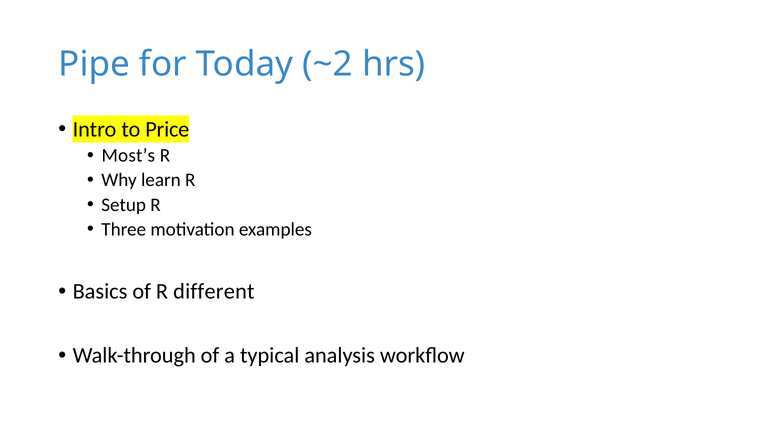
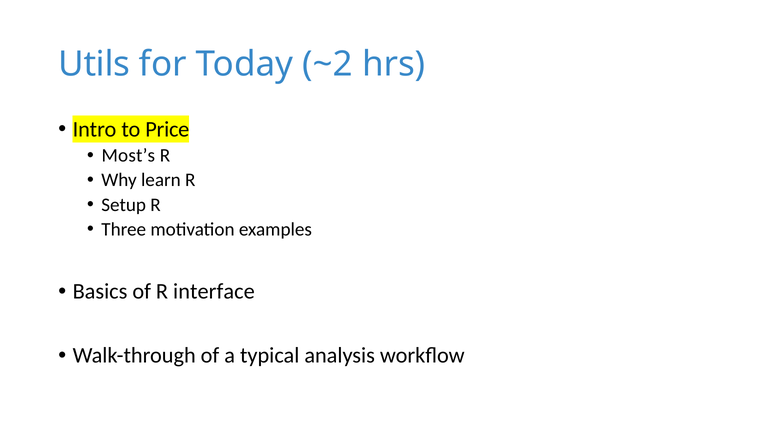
Pipe: Pipe -> Utils
different: different -> interface
